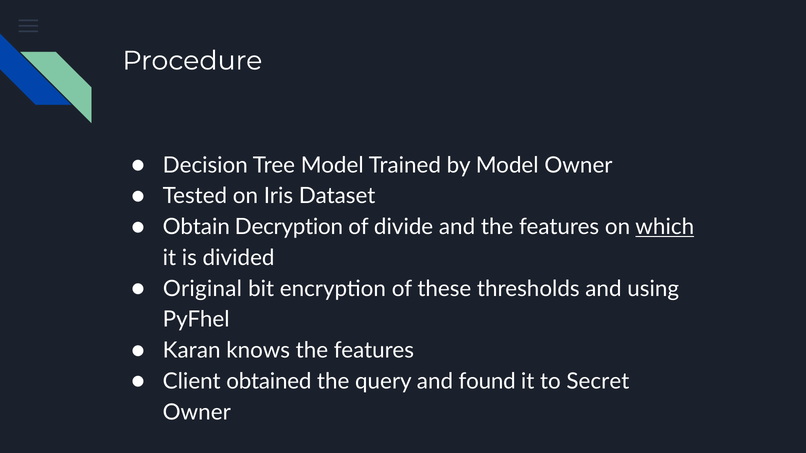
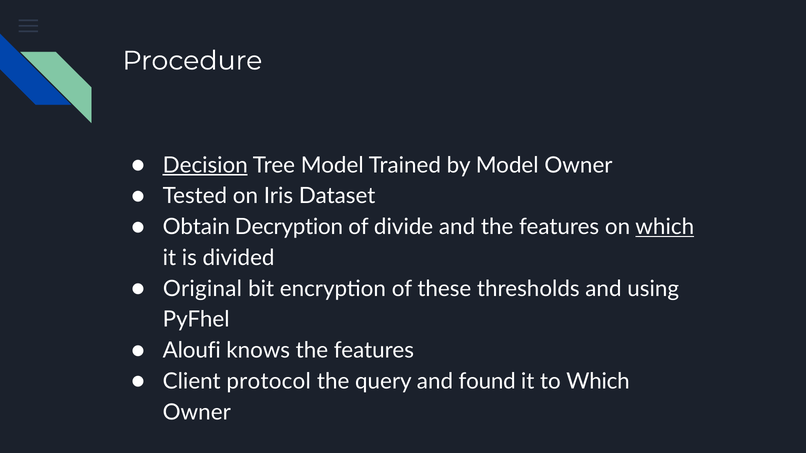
Decision underline: none -> present
Karan: Karan -> Aloufi
obtained: obtained -> protocol
to Secret: Secret -> Which
